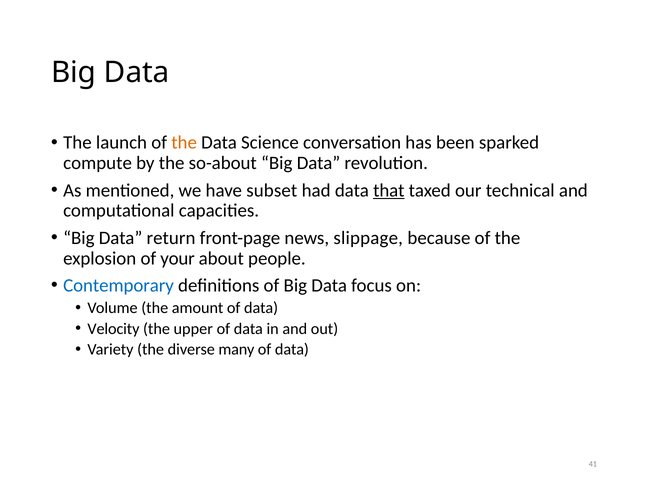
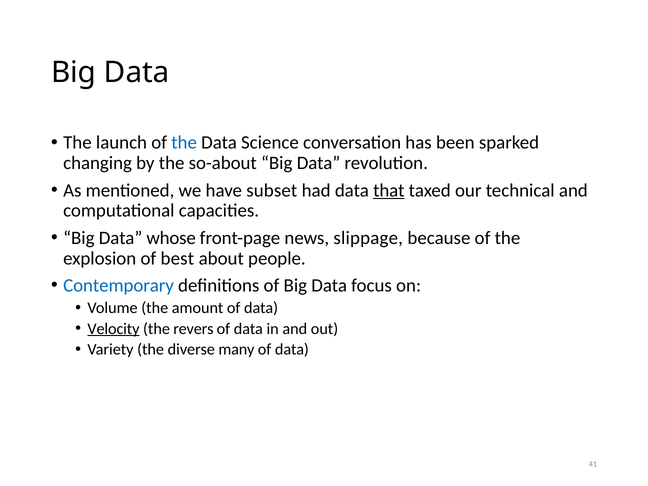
the at (184, 143) colour: orange -> blue
compute: compute -> changing
return: return -> whose
your: your -> best
Velocity underline: none -> present
upper: upper -> revers
